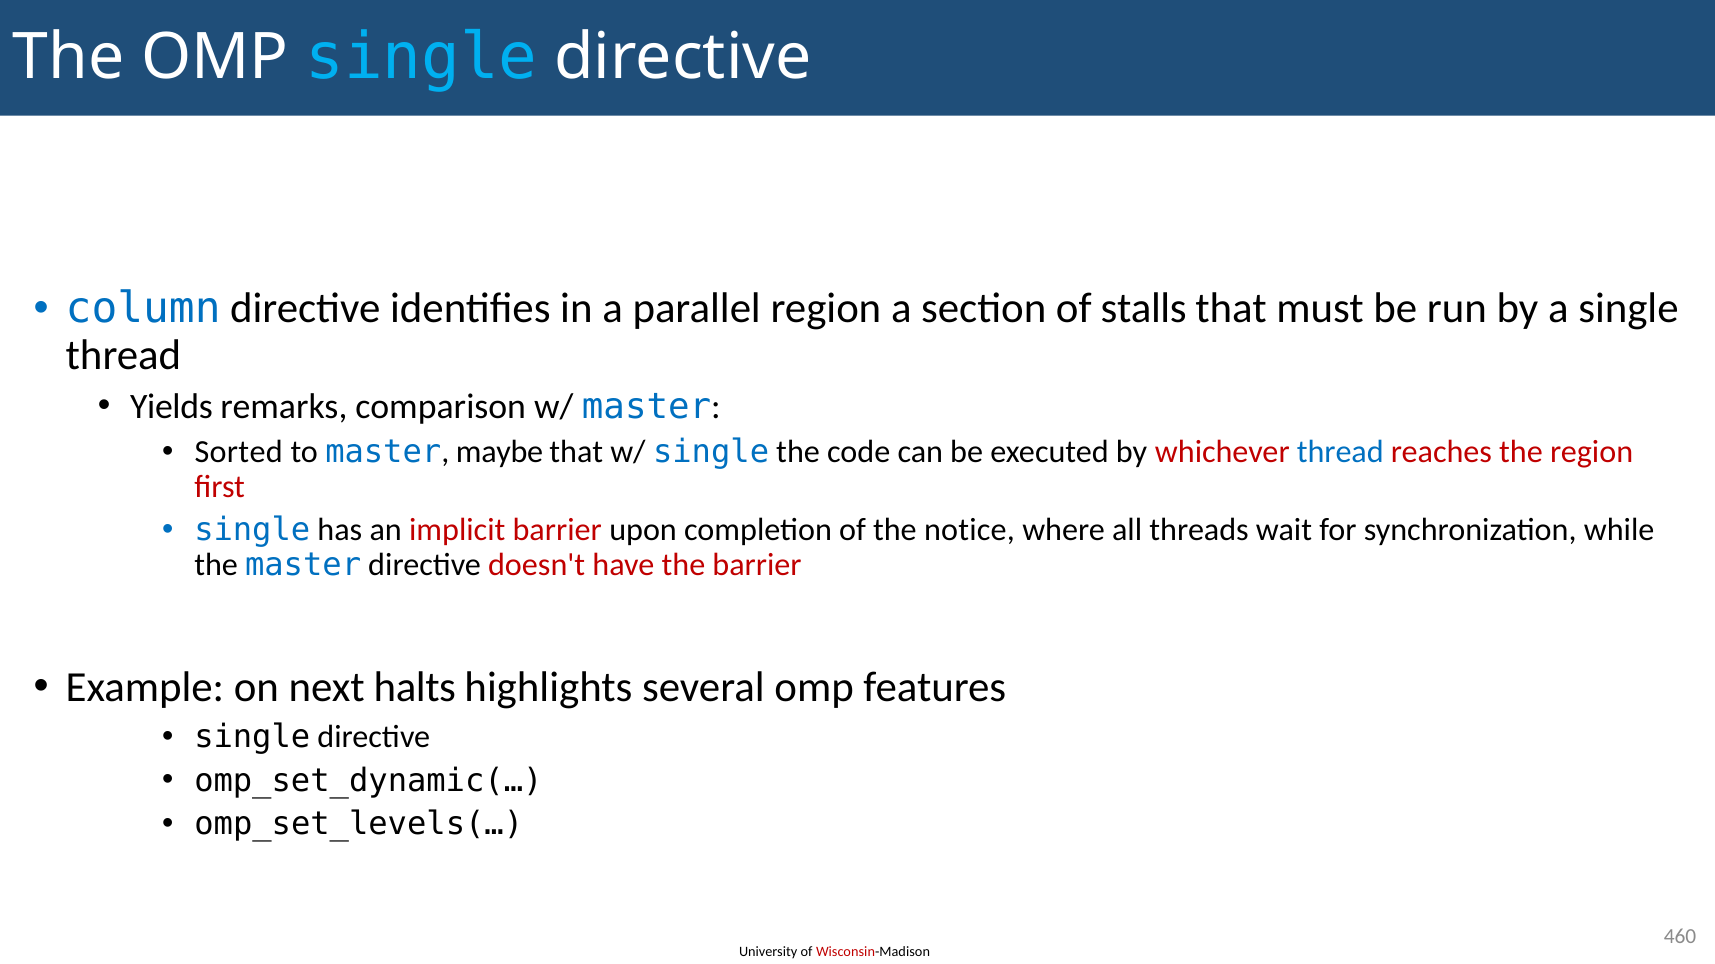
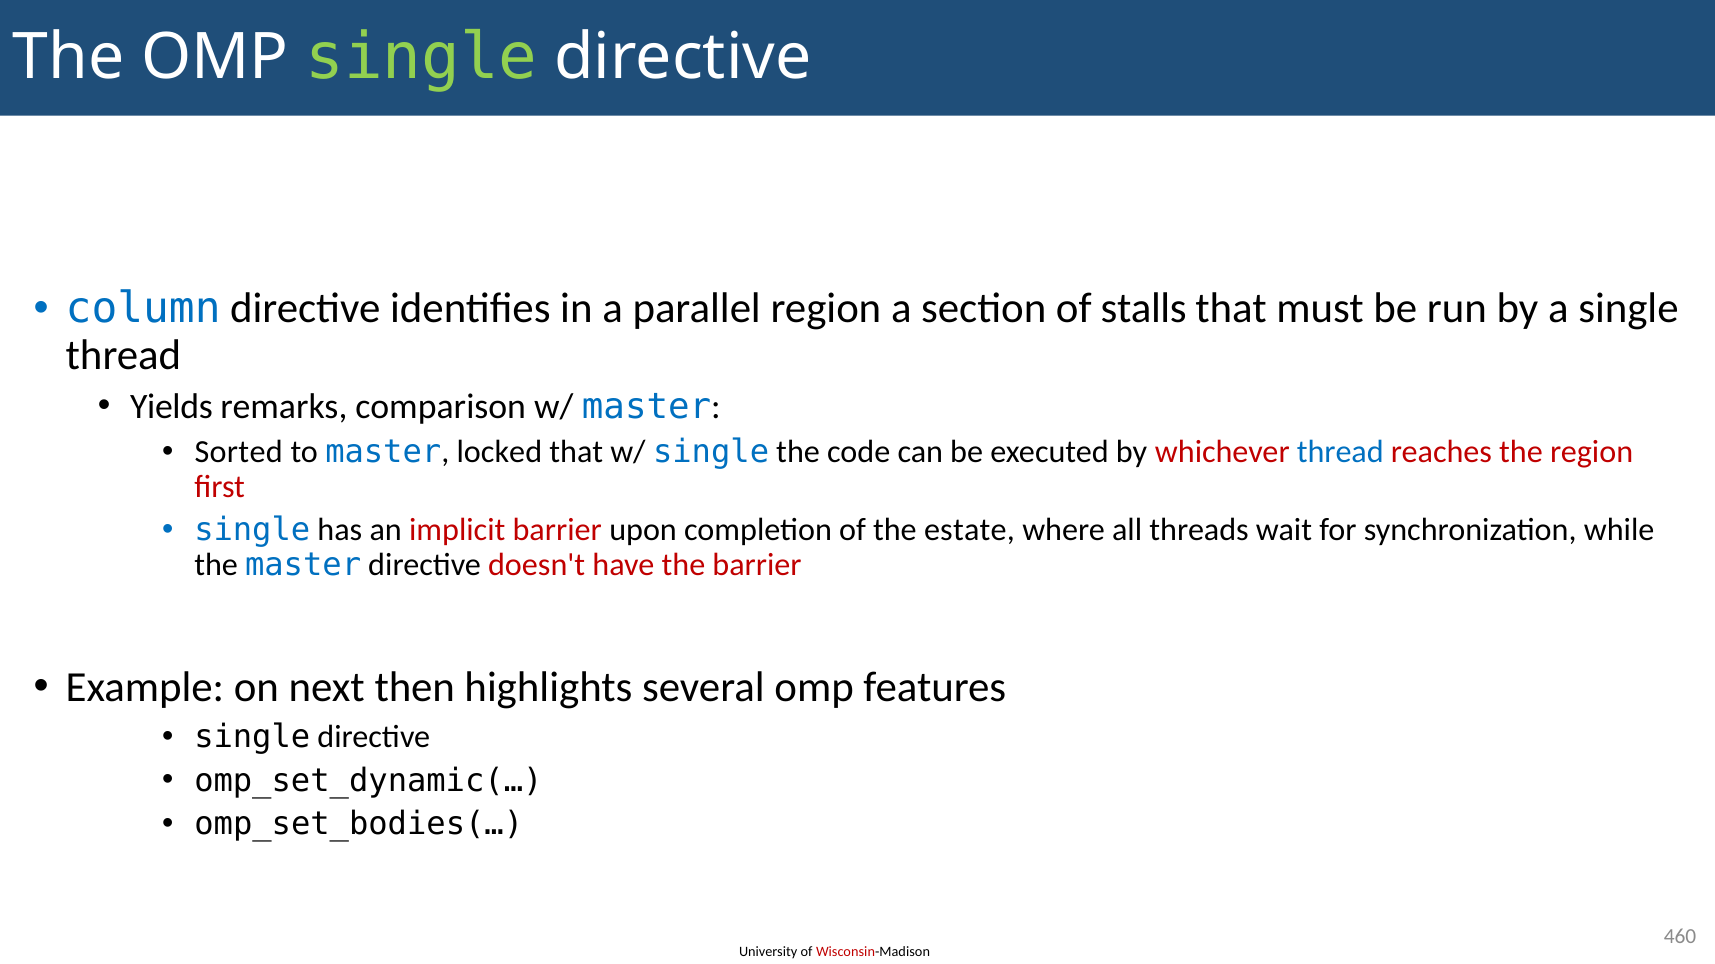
single at (422, 57) colour: light blue -> light green
maybe: maybe -> locked
notice: notice -> estate
halts: halts -> then
omp_set_levels(…: omp_set_levels(… -> omp_set_bodies(…
